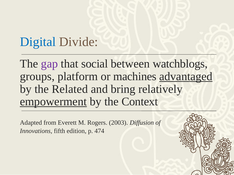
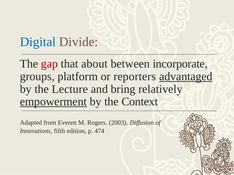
gap colour: purple -> red
social: social -> about
watchblogs: watchblogs -> incorporate
machines: machines -> reporters
Related: Related -> Lecture
